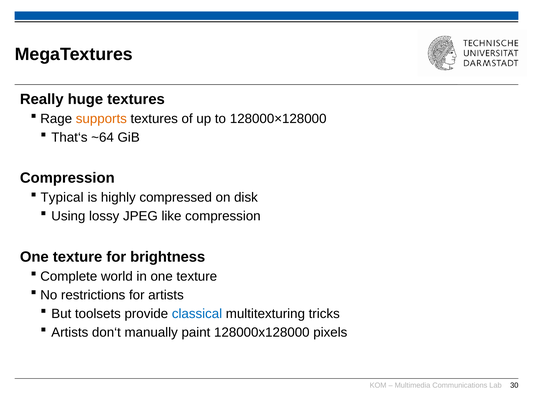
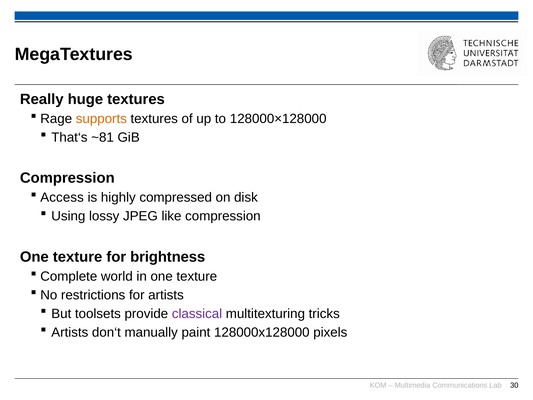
~64: ~64 -> ~81
Typical: Typical -> Access
classical colour: blue -> purple
